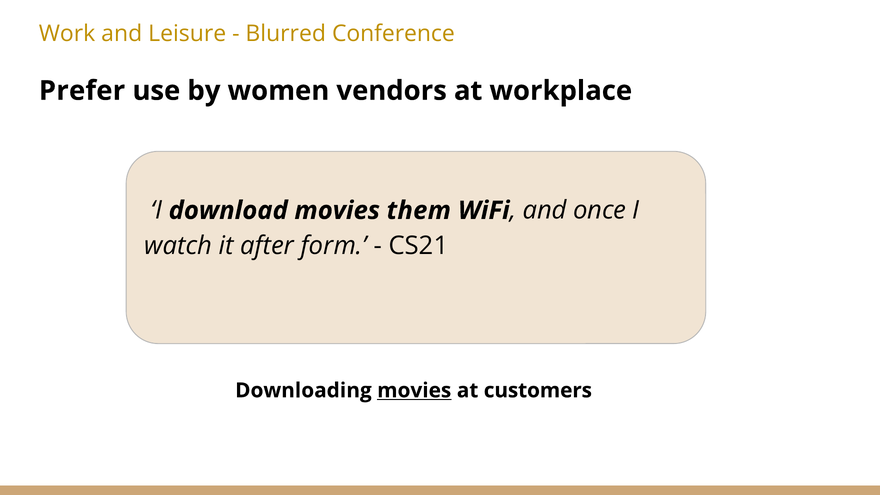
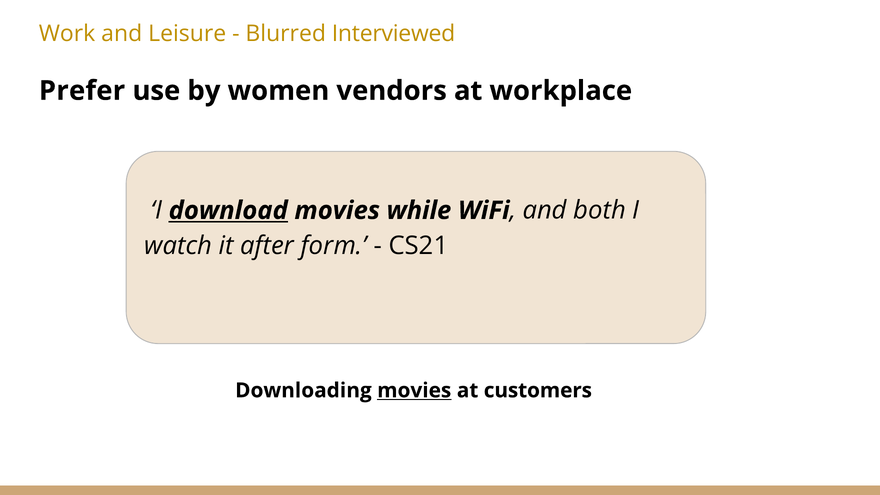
Conference: Conference -> Interviewed
download underline: none -> present
them: them -> while
once: once -> both
